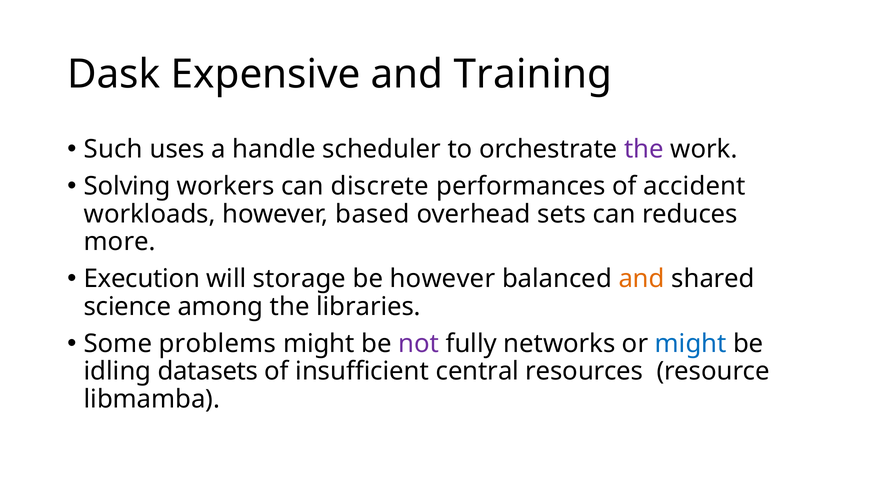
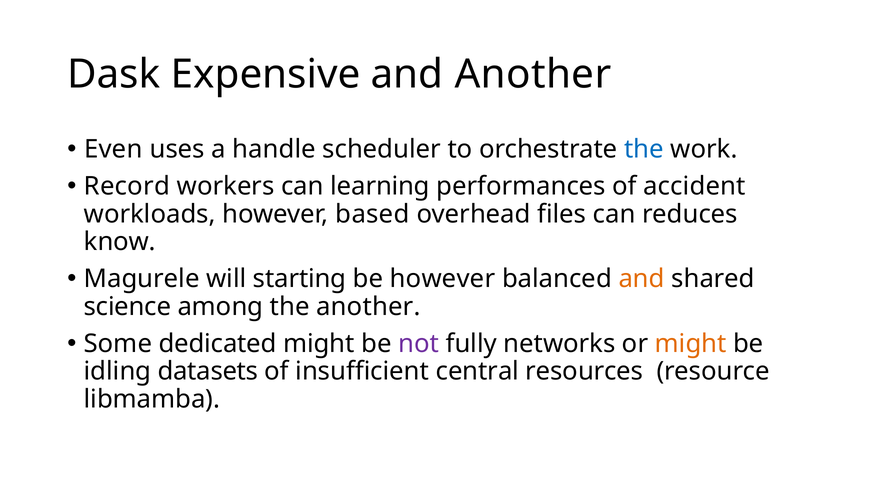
and Training: Training -> Another
Such: Such -> Even
the at (644, 149) colour: purple -> blue
Solving: Solving -> Record
discrete: discrete -> learning
sets: sets -> files
more: more -> know
Execution: Execution -> Magurele
storage: storage -> starting
the libraries: libraries -> another
problems: problems -> dedicated
might at (691, 343) colour: blue -> orange
